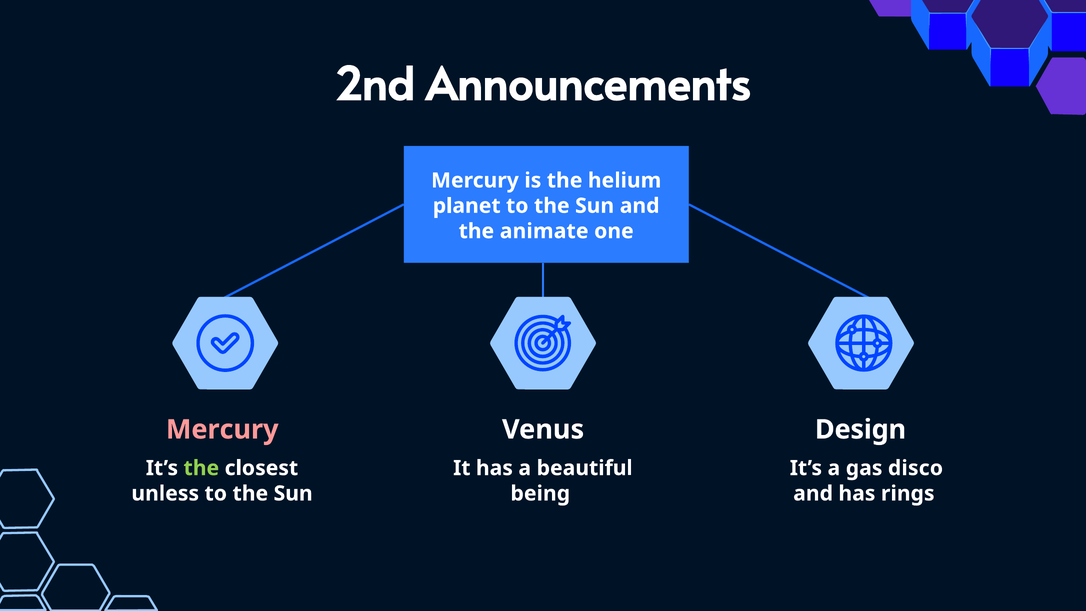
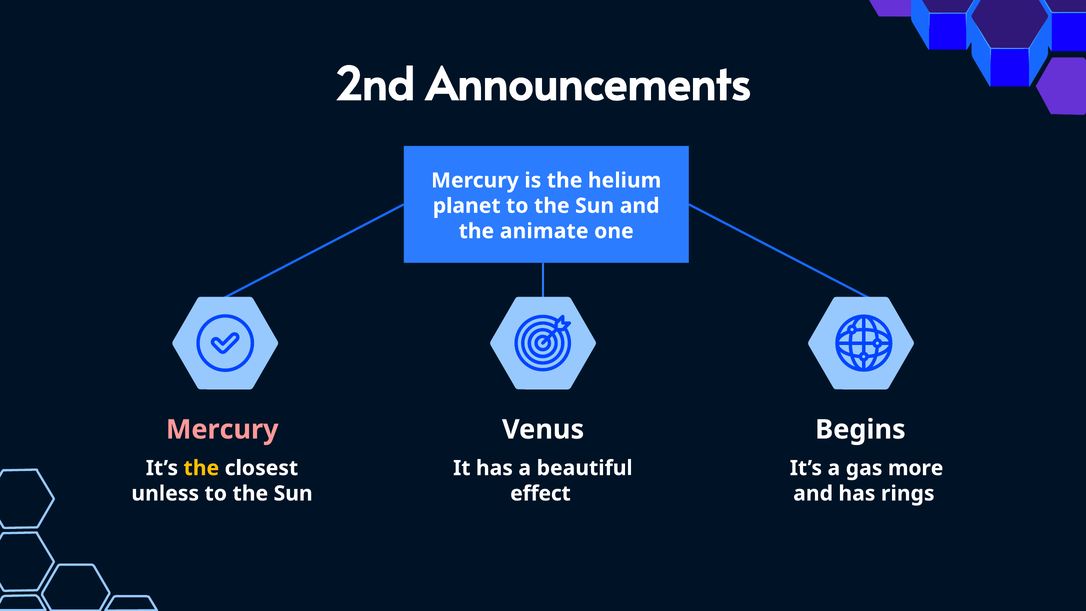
Design: Design -> Begins
the at (201, 468) colour: light green -> yellow
disco: disco -> more
being: being -> effect
